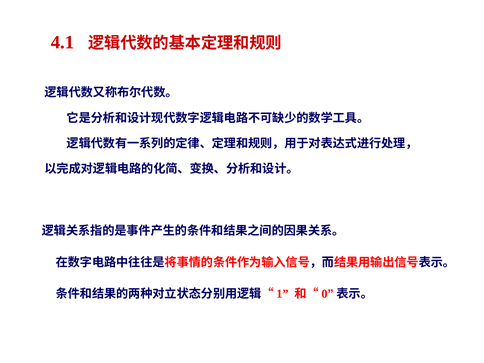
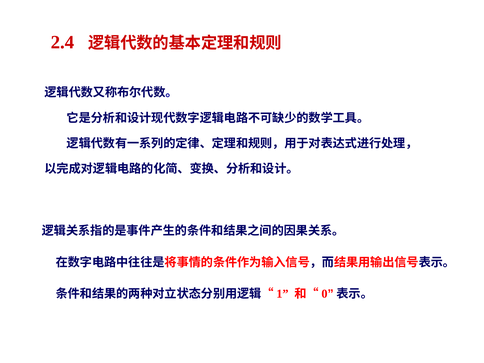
4.1: 4.1 -> 2.4
